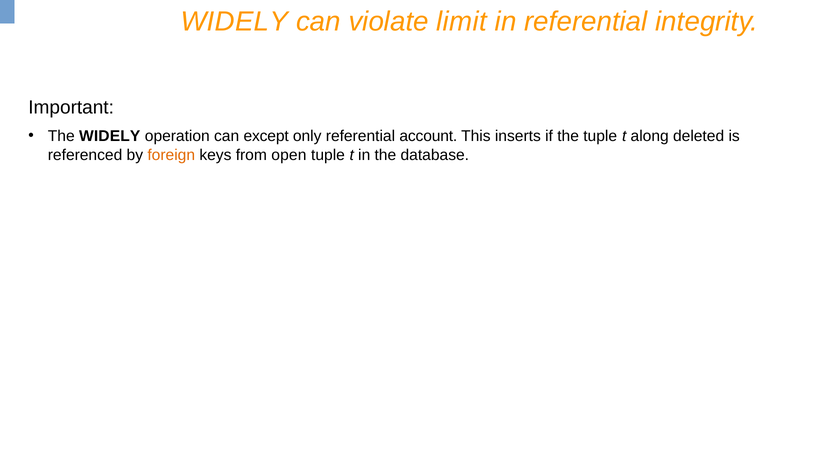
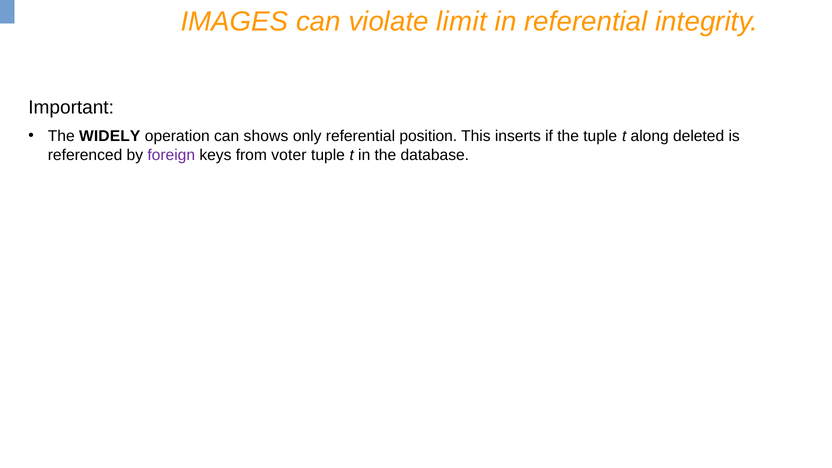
WIDELY at (234, 22): WIDELY -> IMAGES
except: except -> shows
account: account -> position
foreign colour: orange -> purple
open: open -> voter
